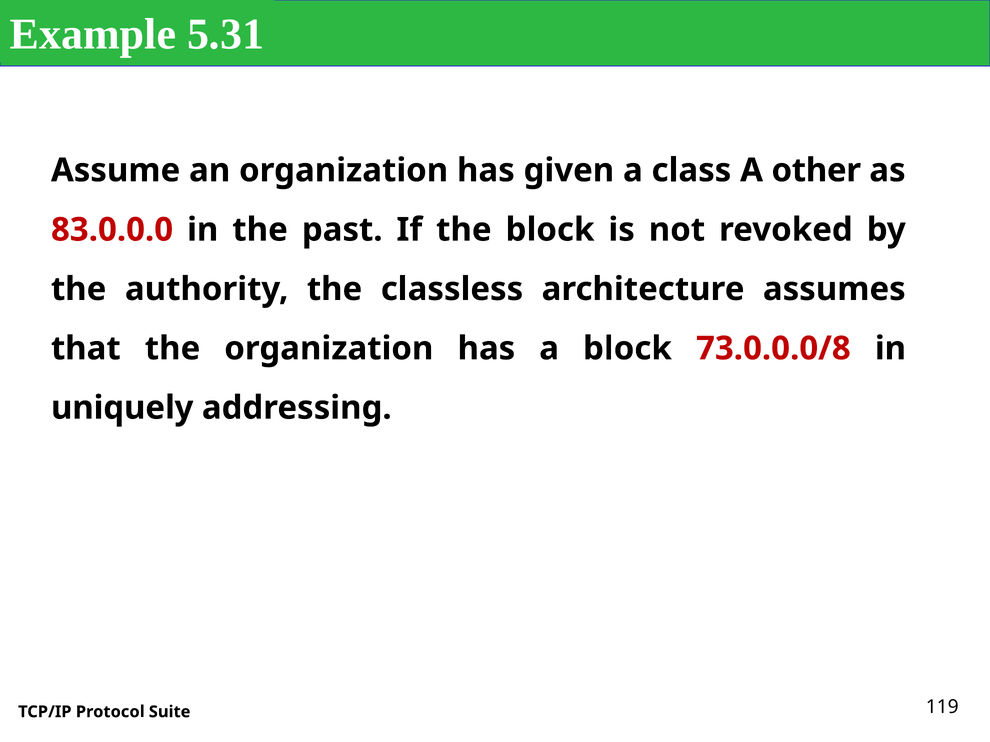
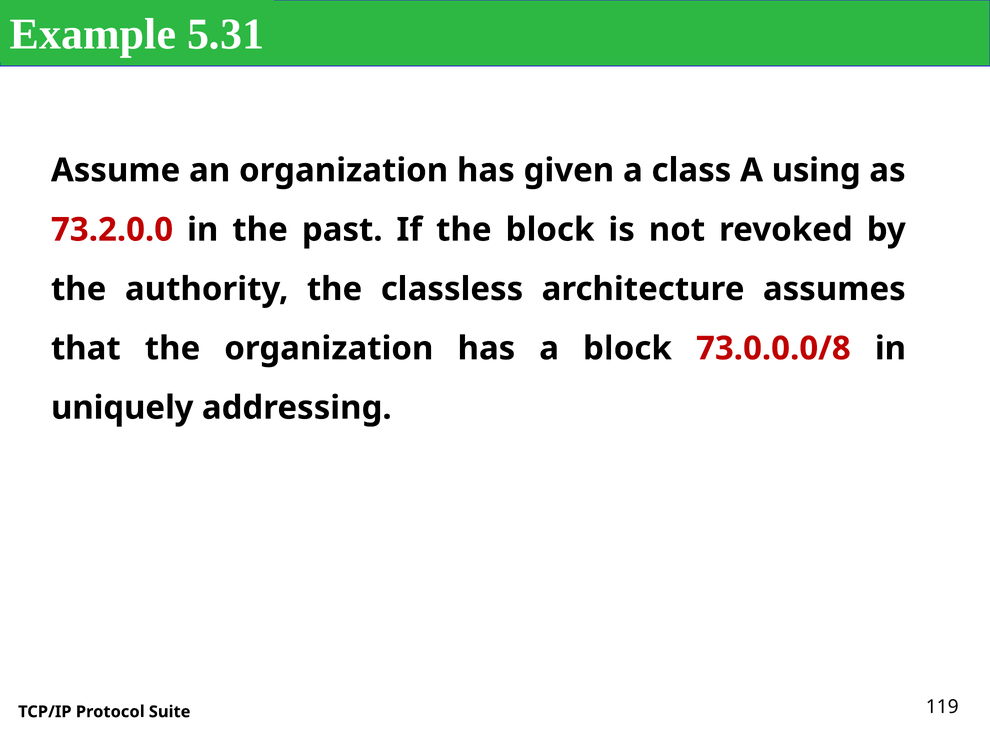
other: other -> using
83.0.0.0: 83.0.0.0 -> 73.2.0.0
